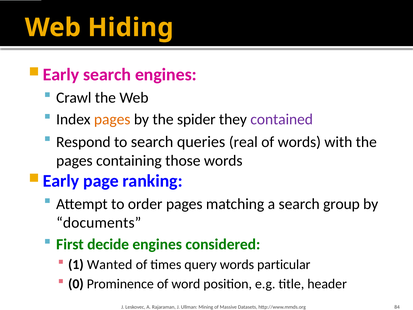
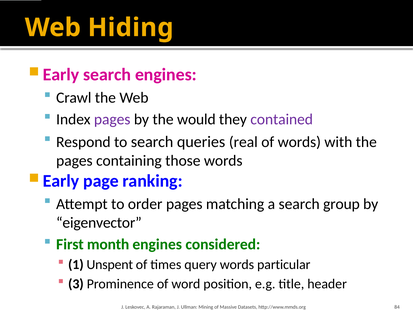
pages at (112, 119) colour: orange -> purple
spider: spider -> would
documents: documents -> eigenvector
decide: decide -> month
Wanted: Wanted -> Unspent
0: 0 -> 3
